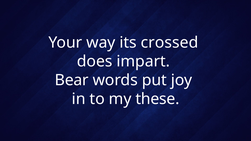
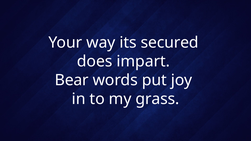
crossed: crossed -> secured
these: these -> grass
